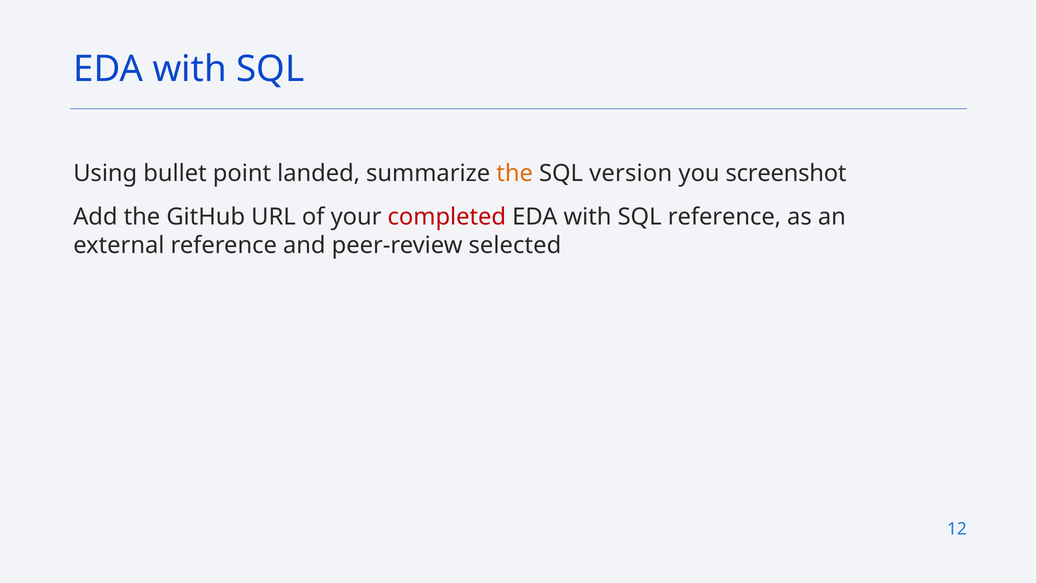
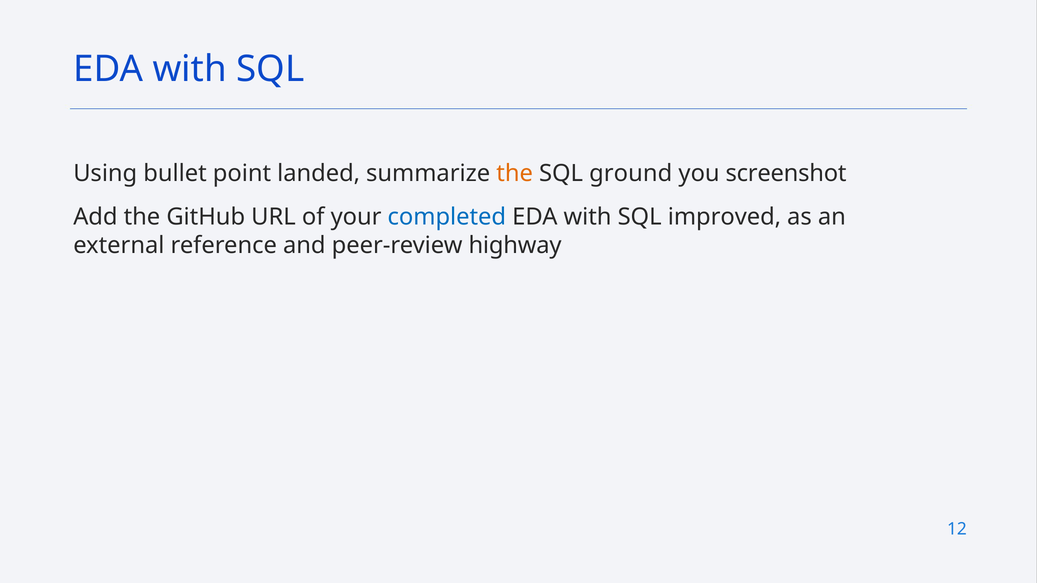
version: version -> ground
completed colour: red -> blue
SQL reference: reference -> improved
selected: selected -> highway
